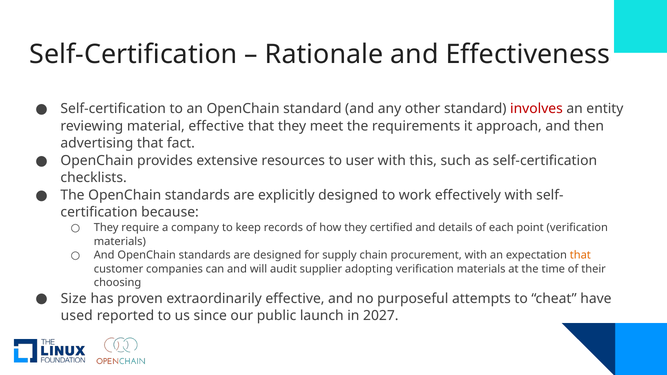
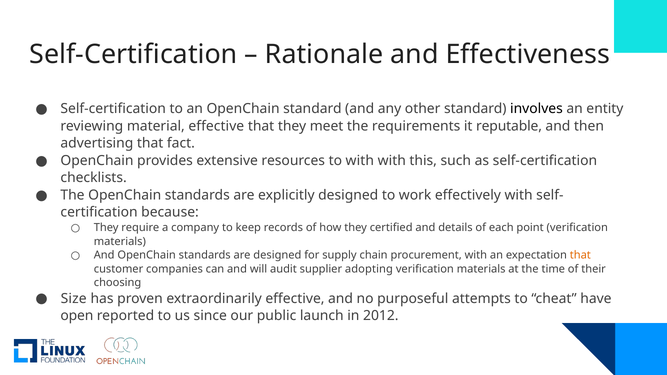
involves colour: red -> black
approach: approach -> reputable
to user: user -> with
used: used -> open
2027: 2027 -> 2012
